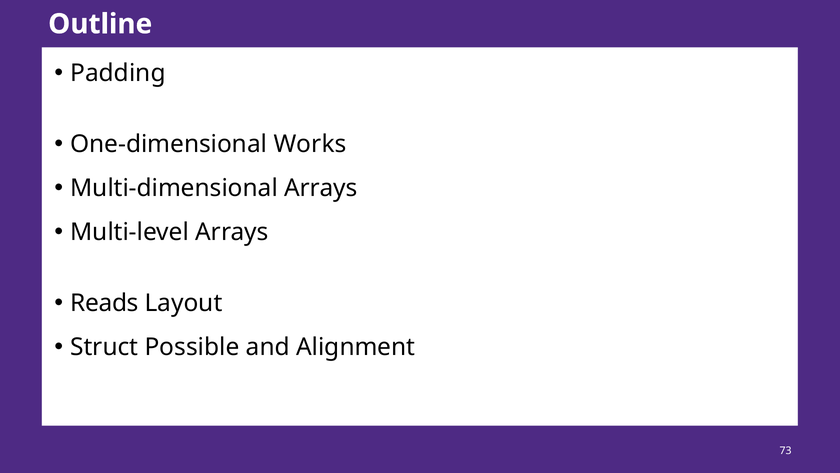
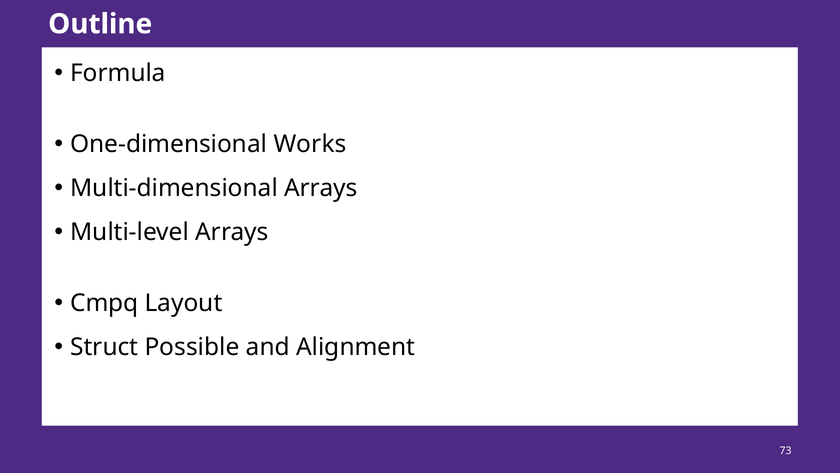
Padding: Padding -> Formula
Reads: Reads -> Cmpq
